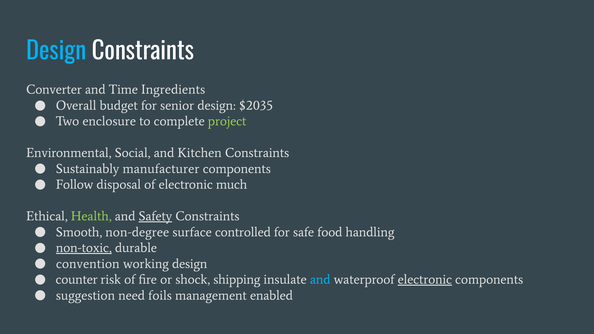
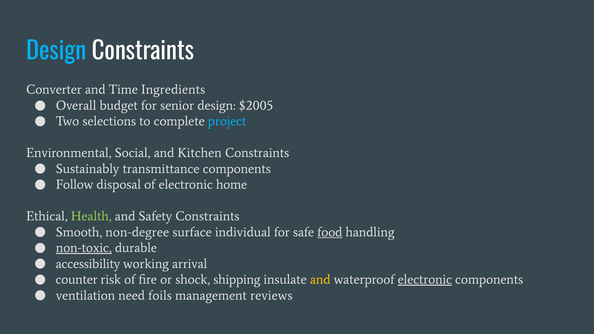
$2035: $2035 -> $2005
enclosure: enclosure -> selections
project colour: light green -> light blue
manufacturer: manufacturer -> transmittance
much: much -> home
Safety underline: present -> none
controlled: controlled -> individual
food underline: none -> present
convention: convention -> accessibility
working design: design -> arrival
and at (320, 280) colour: light blue -> yellow
suggestion: suggestion -> ventilation
enabled: enabled -> reviews
